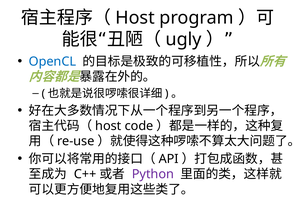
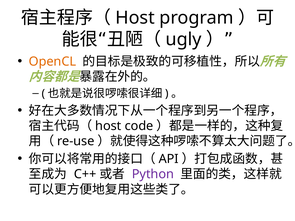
OpenCL colour: blue -> orange
